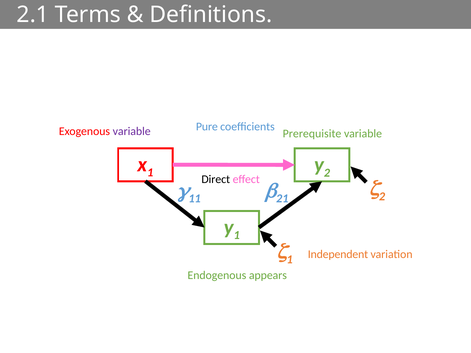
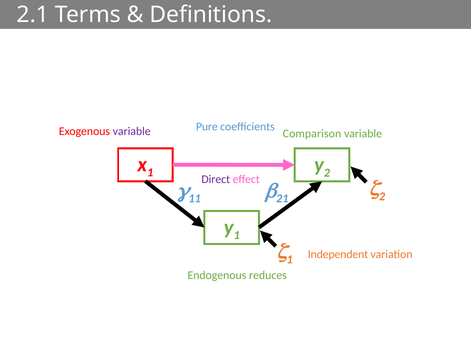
Prerequisite: Prerequisite -> Comparison
Direct colour: black -> purple
appears: appears -> reduces
